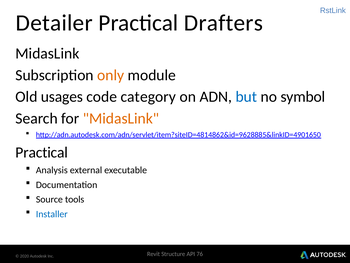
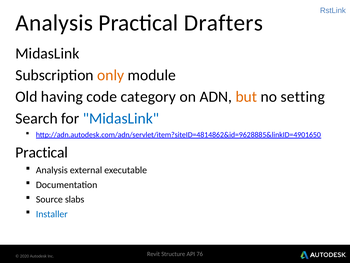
Detailer at (54, 23): Detailer -> Analysis
usages: usages -> having
but colour: blue -> orange
symbol: symbol -> setting
MidasLink at (121, 118) colour: orange -> blue
tools: tools -> slabs
